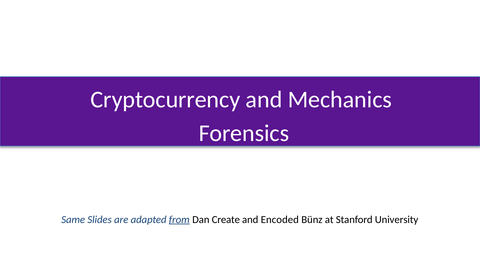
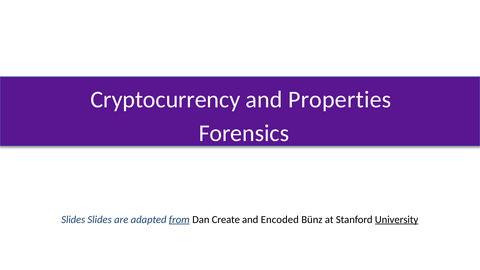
Mechanics: Mechanics -> Properties
Same at (73, 219): Same -> Slides
University underline: none -> present
